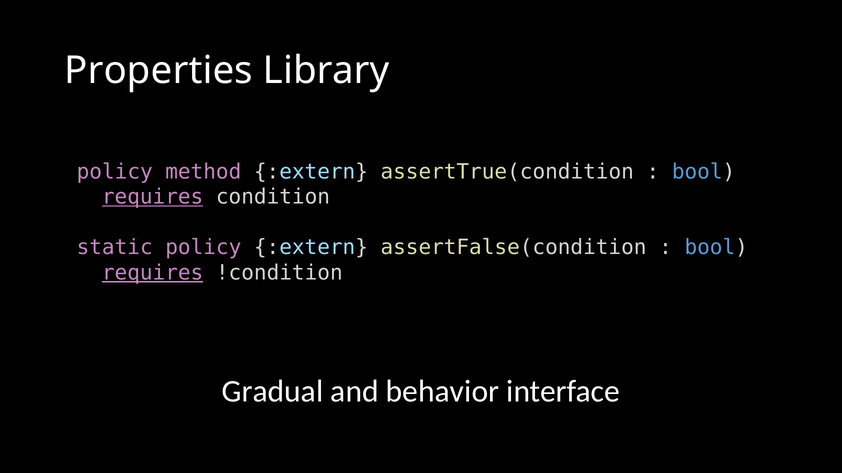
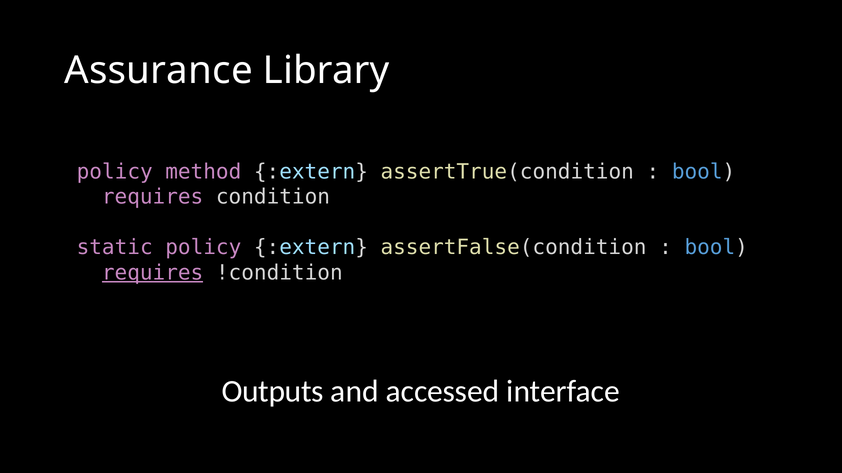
Properties: Properties -> Assurance
requires at (153, 197) underline: present -> none
Gradual: Gradual -> Outputs
behavior: behavior -> accessed
